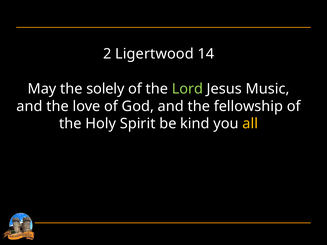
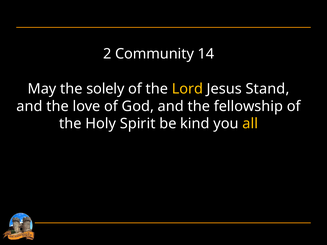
Ligertwood: Ligertwood -> Community
Lord colour: light green -> yellow
Music: Music -> Stand
